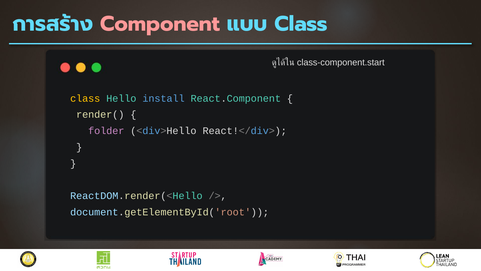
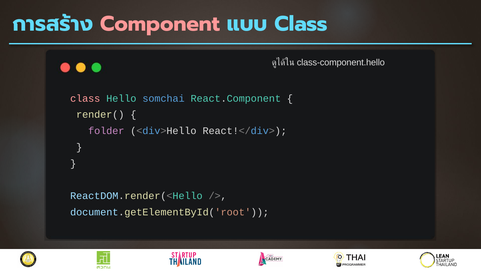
class-component.start: class-component.start -> class-component.hello
class at (85, 98) colour: yellow -> pink
install: install -> somchai
